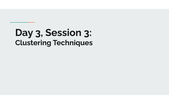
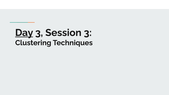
Day underline: none -> present
